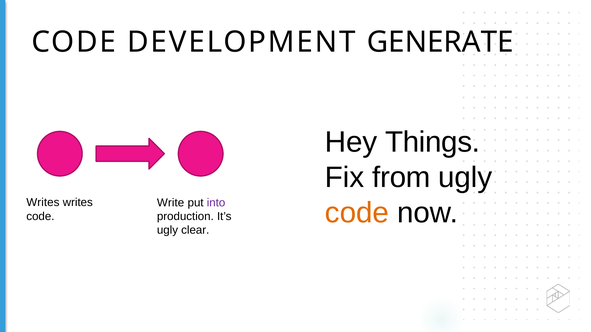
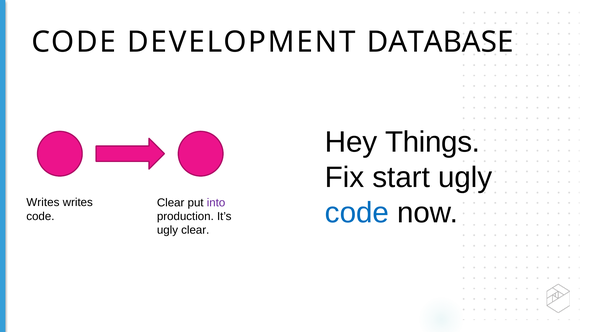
GENERATE: GENERATE -> DATABASE
from: from -> start
Write at (171, 203): Write -> Clear
code at (357, 213) colour: orange -> blue
